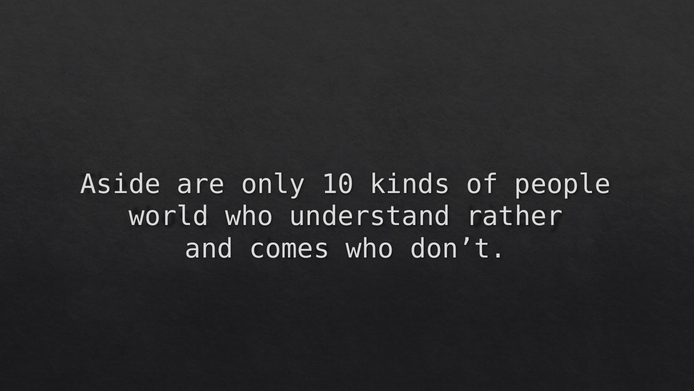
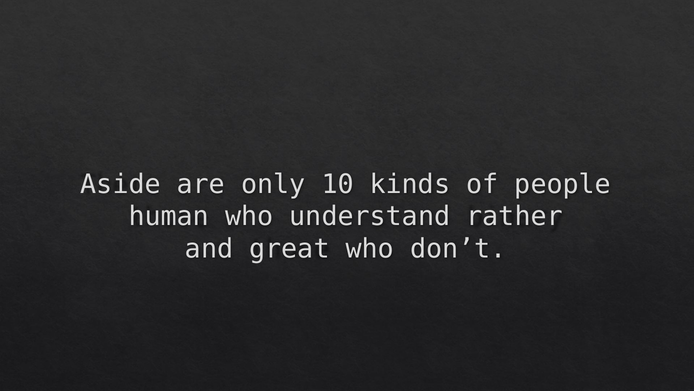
world: world -> human
comes: comes -> great
